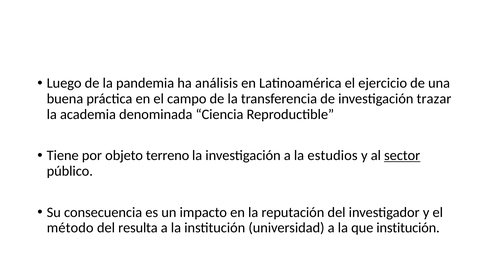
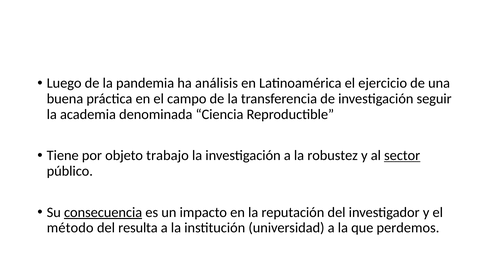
trazar: trazar -> seguir
terreno: terreno -> trabajo
estudios: estudios -> robustez
consecuencia underline: none -> present
que institución: institución -> perdemos
